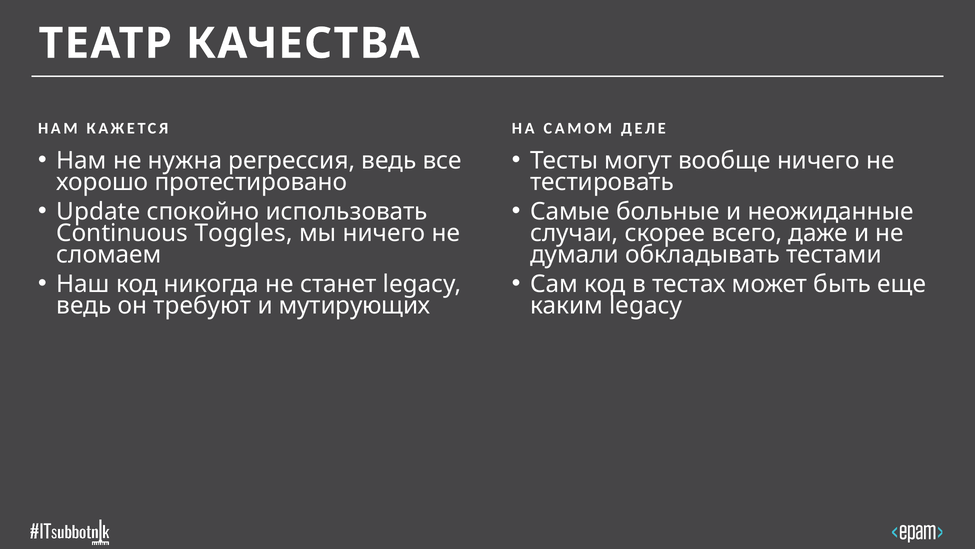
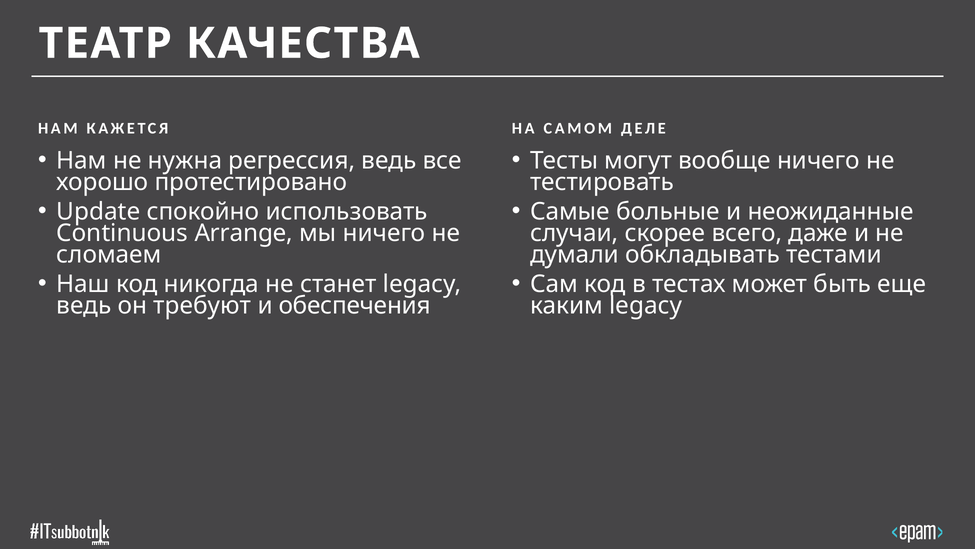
Toggles: Toggles -> Arrange
мутирующих: мутирующих -> обеспечения
